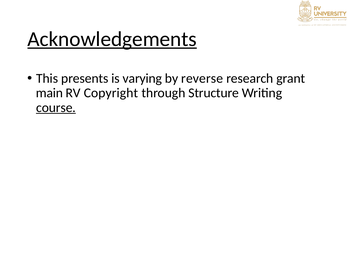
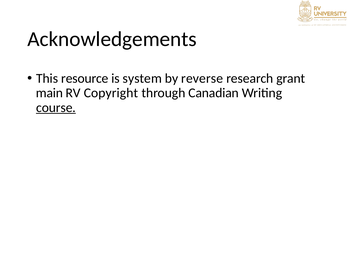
Acknowledgements underline: present -> none
presents: presents -> resource
varying: varying -> system
Structure: Structure -> Canadian
